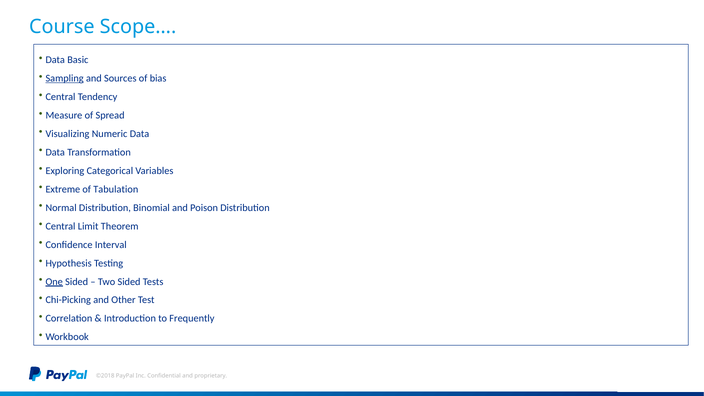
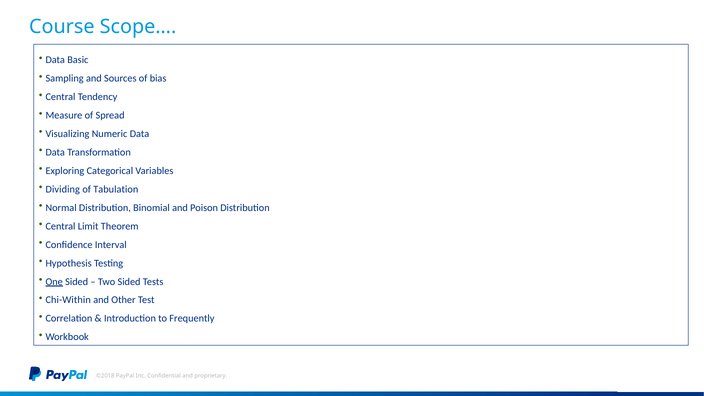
Sampling underline: present -> none
Extreme: Extreme -> Dividing
Chi-Picking: Chi-Picking -> Chi-Within
